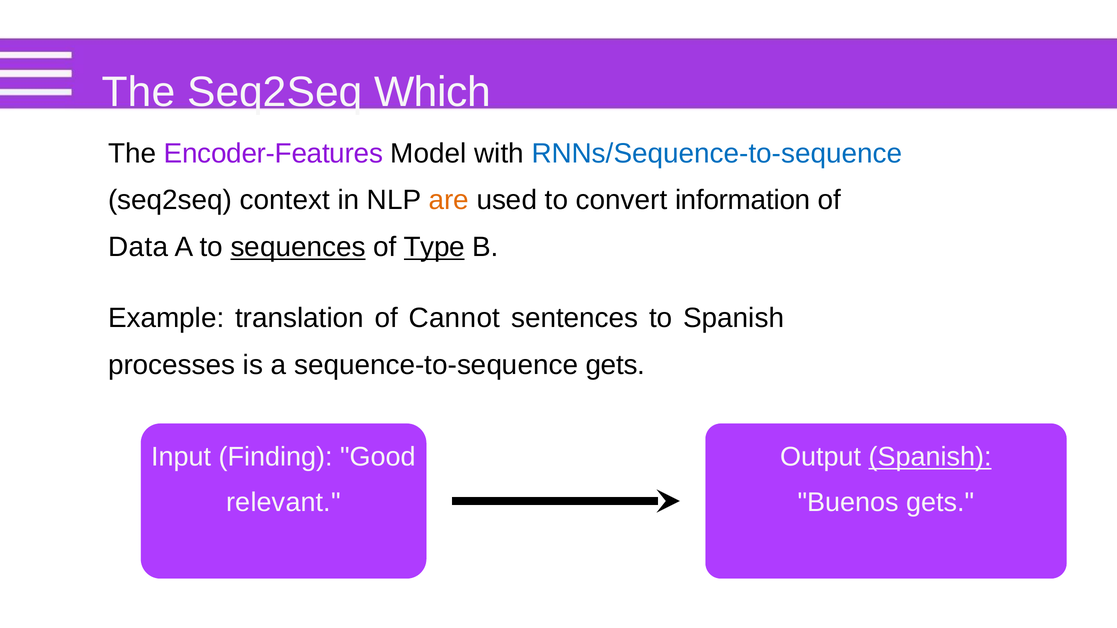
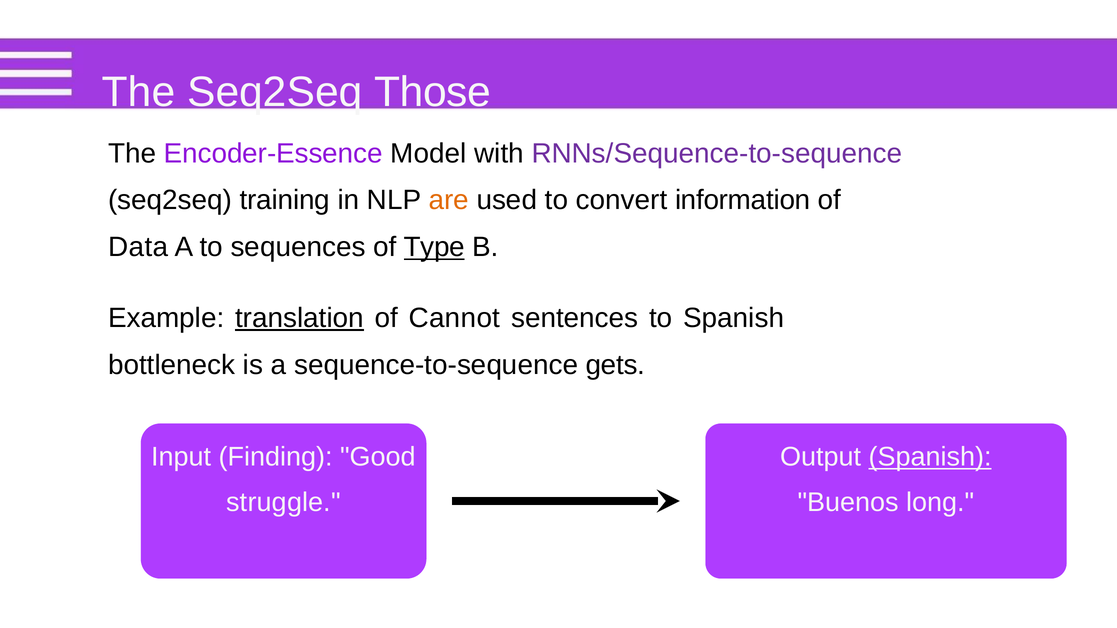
Which: Which -> Those
Encoder-Features: Encoder-Features -> Encoder-Essence
RNNs/Sequence-to-sequence colour: blue -> purple
context: context -> training
sequences underline: present -> none
translation underline: none -> present
processes: processes -> bottleneck
relevant: relevant -> struggle
Buenos gets: gets -> long
